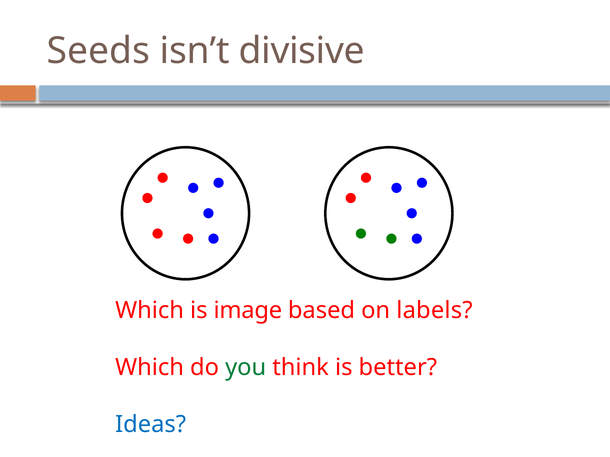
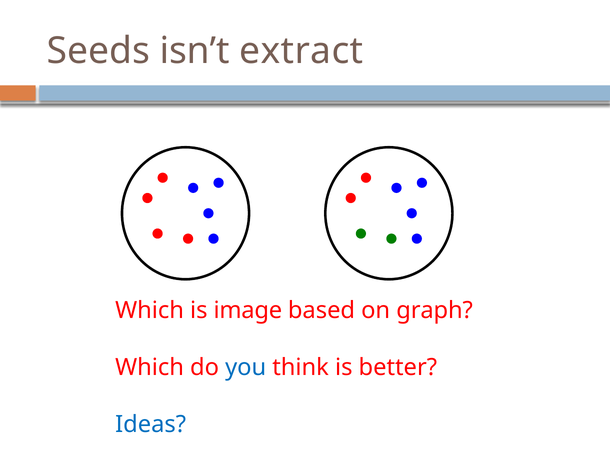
divisive: divisive -> extract
labels: labels -> graph
you colour: green -> blue
